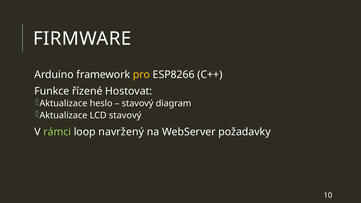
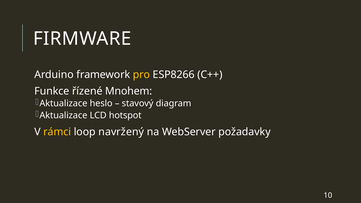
Hostovat: Hostovat -> Mnohem
LCD stavový: stavový -> hotspot
rámci colour: light green -> yellow
